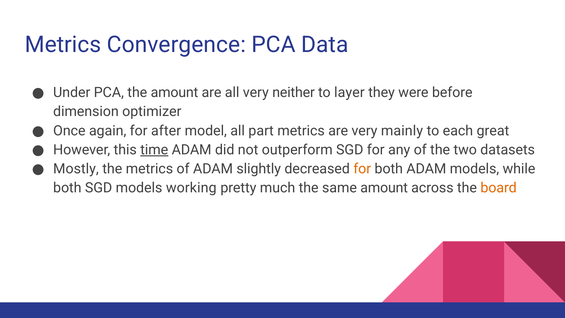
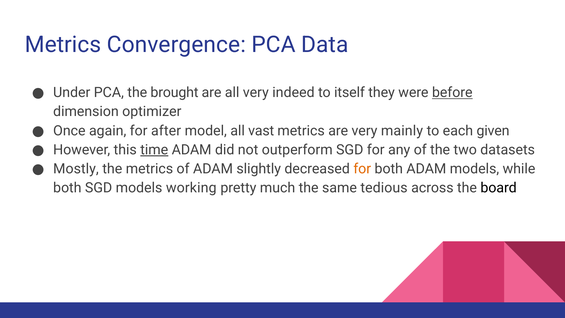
the amount: amount -> brought
neither: neither -> indeed
layer: layer -> itself
before underline: none -> present
part: part -> vast
great: great -> given
same amount: amount -> tedious
board colour: orange -> black
